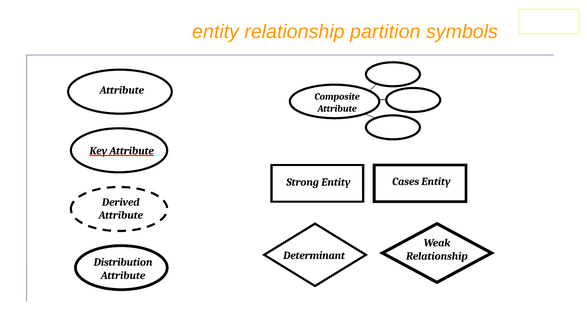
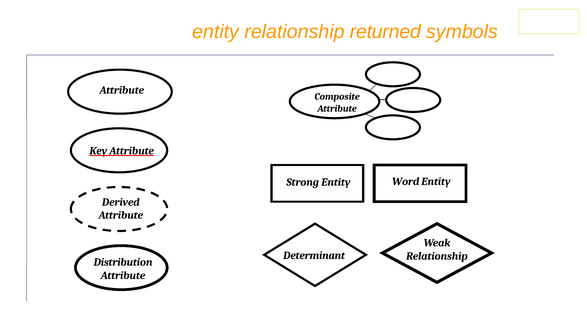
partition: partition -> returned
Cases: Cases -> Word
